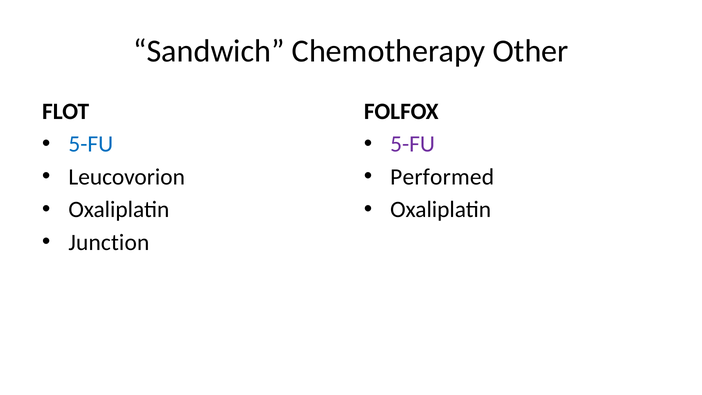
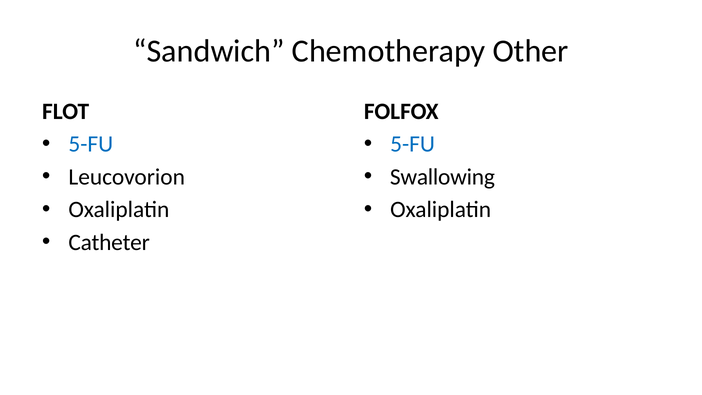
5-FU at (413, 144) colour: purple -> blue
Performed: Performed -> Swallowing
Junction: Junction -> Catheter
